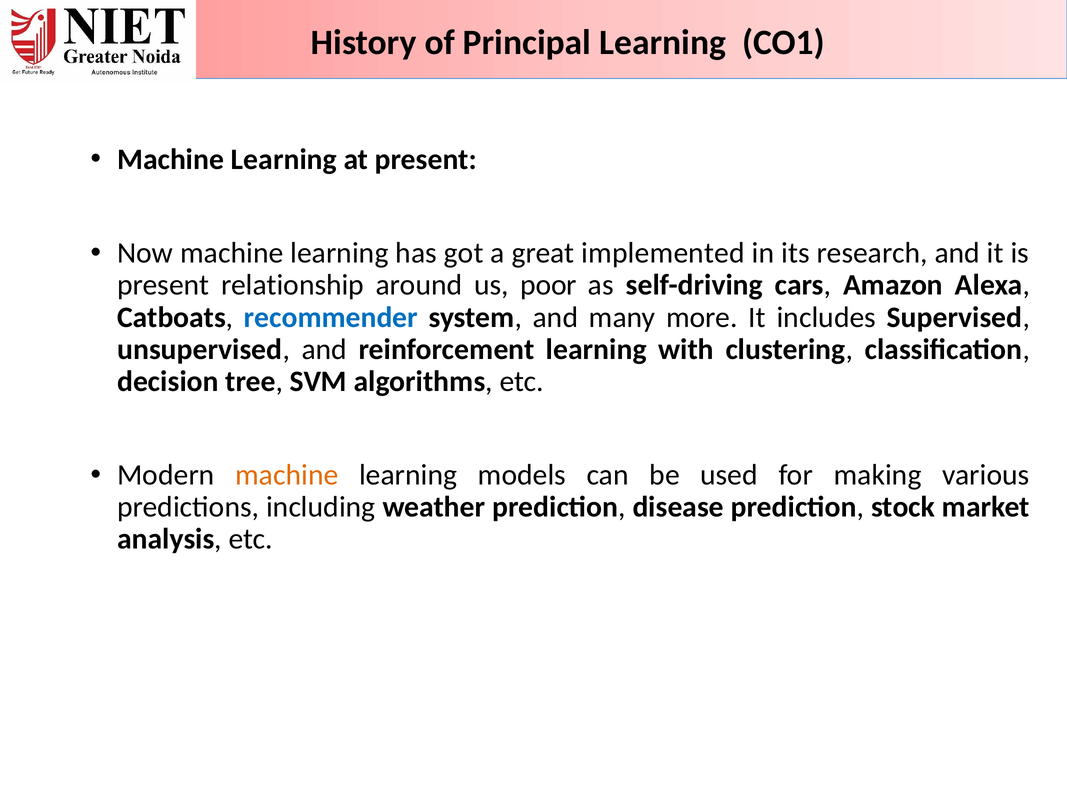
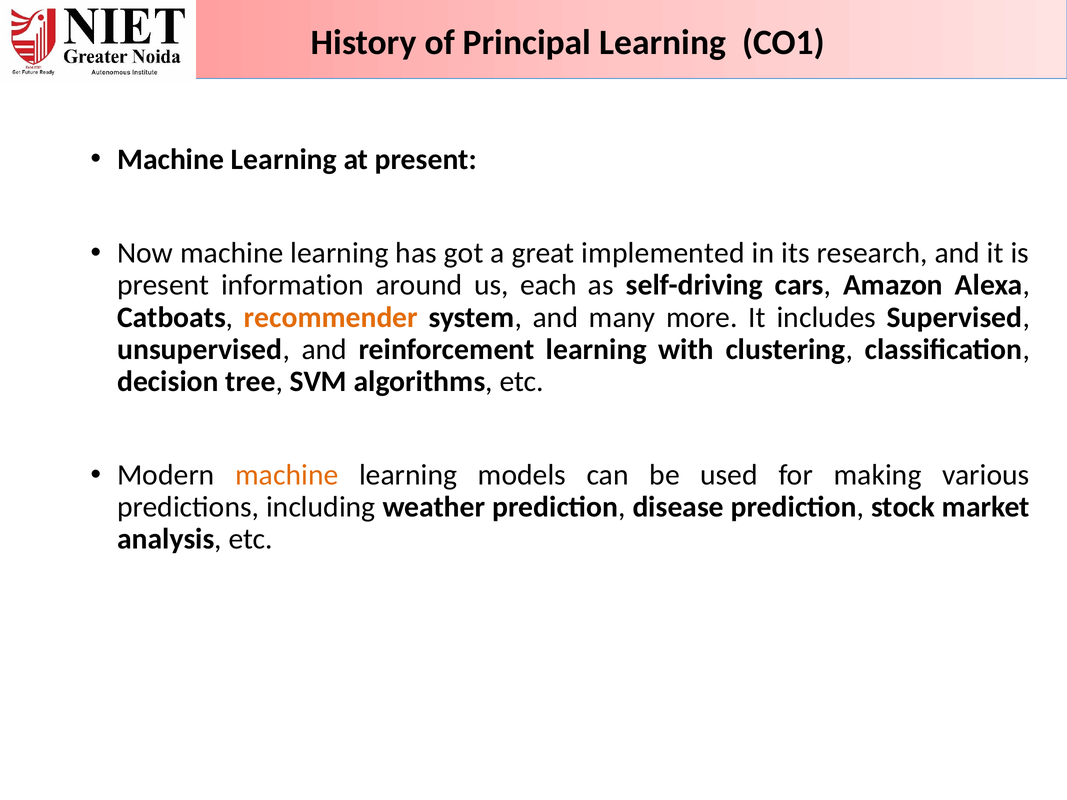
relationship: relationship -> information
poor: poor -> each
recommender colour: blue -> orange
